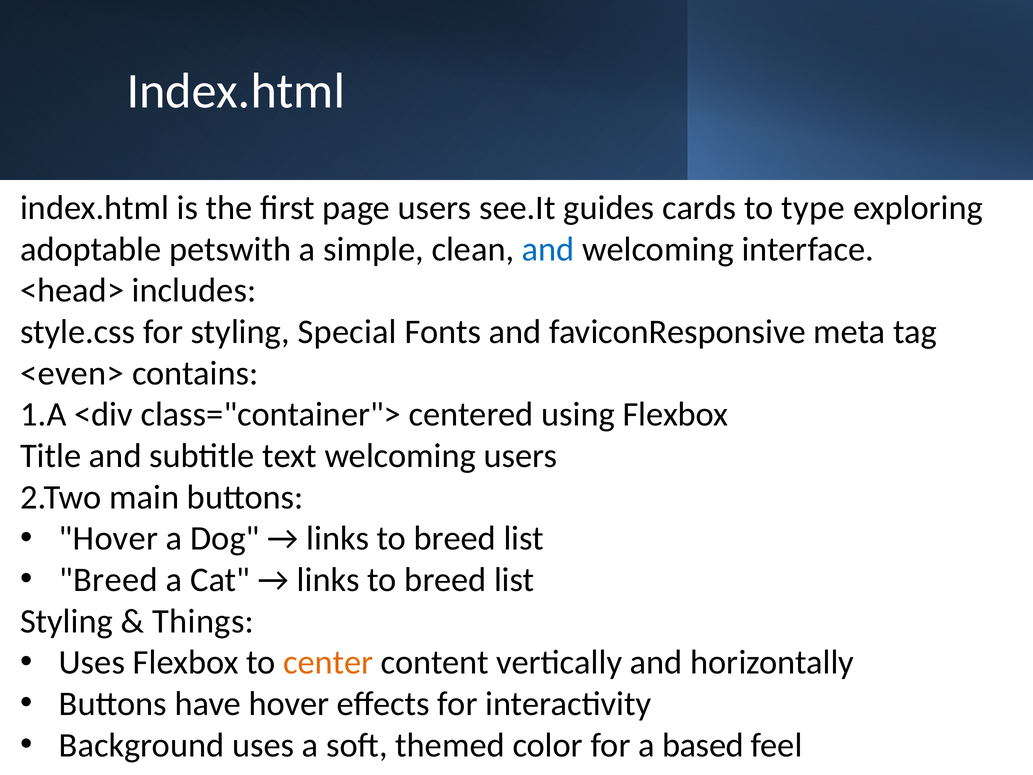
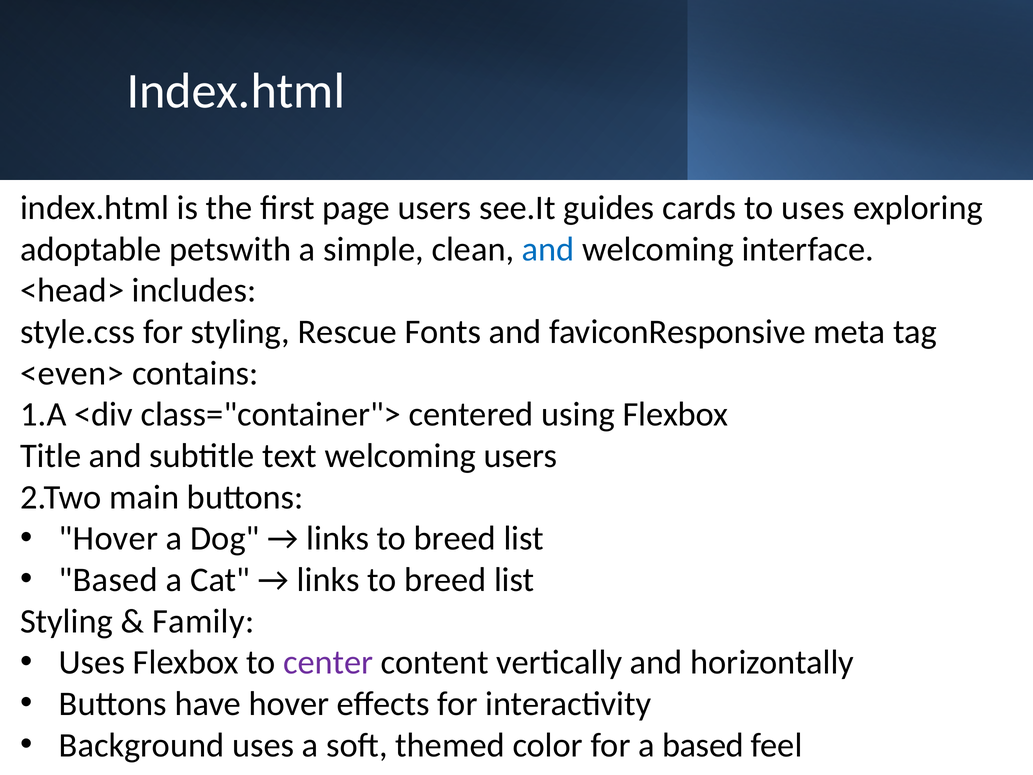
to type: type -> uses
Special: Special -> Rescue
Breed at (108, 580): Breed -> Based
Things: Things -> Family
center colour: orange -> purple
